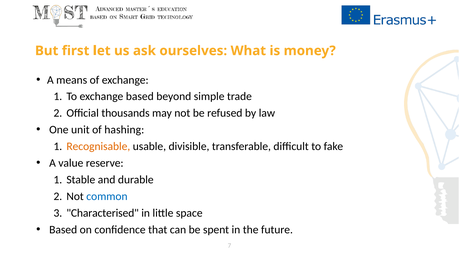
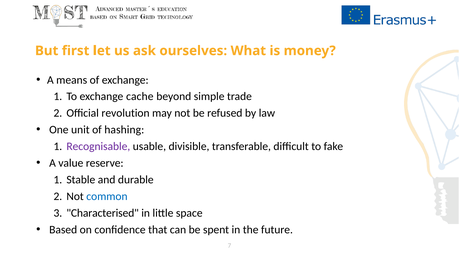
exchange based: based -> cache
thousands: thousands -> revolution
Recognisable colour: orange -> purple
